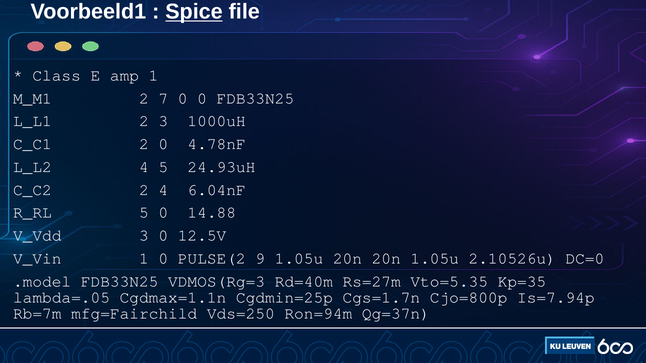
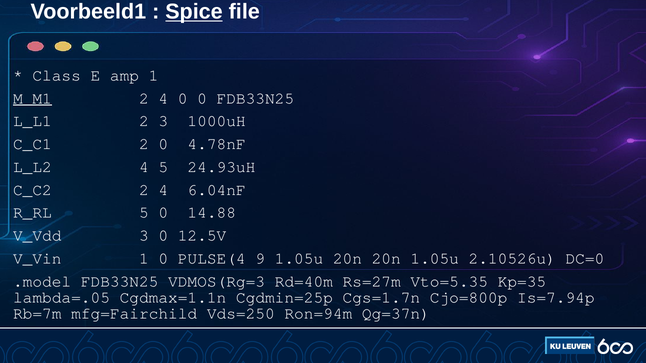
M_M1 underline: none -> present
7 at (163, 98): 7 -> 4
PULSE(2: PULSE(2 -> PULSE(4
